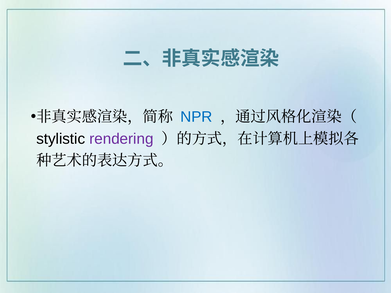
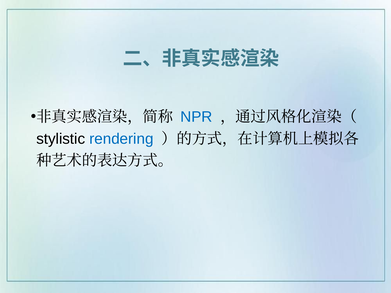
rendering colour: purple -> blue
